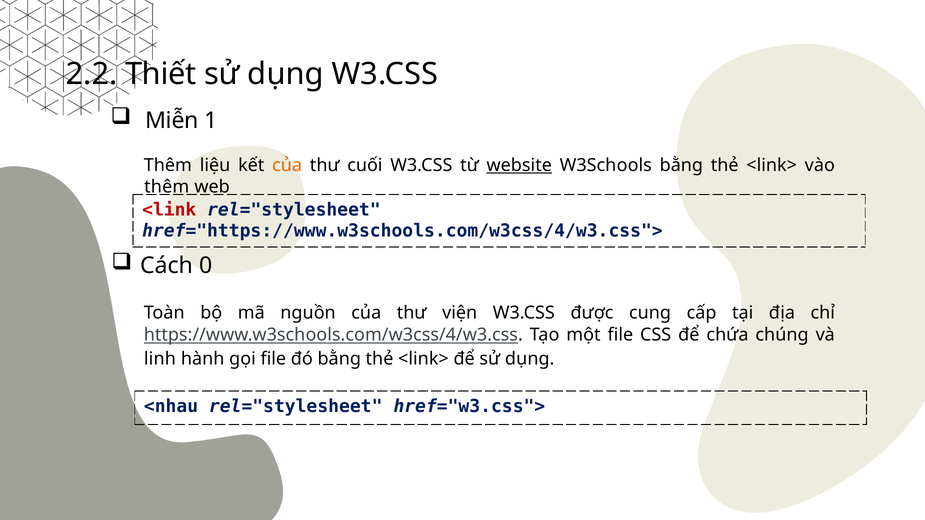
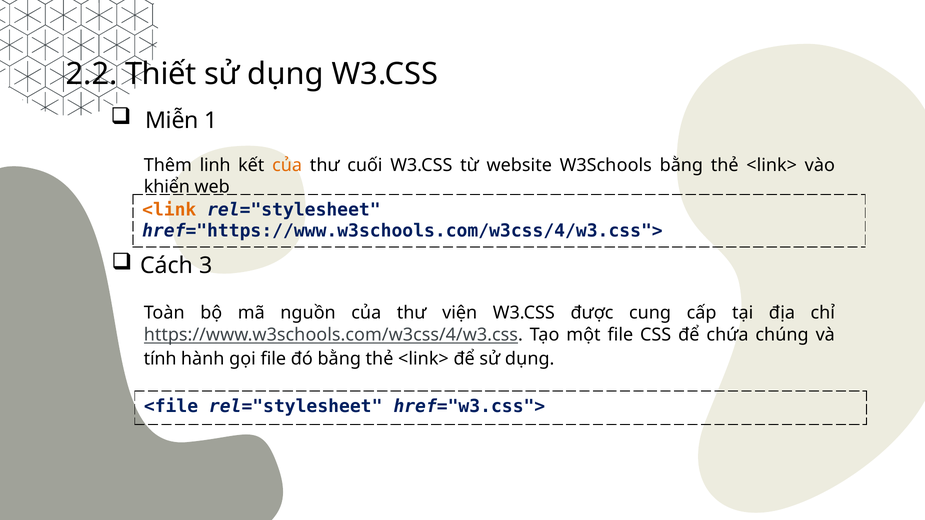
liệu: liệu -> linh
website underline: present -> none
thêm at (167, 187): thêm -> khiển
<link colour: red -> orange
0: 0 -> 3
linh: linh -> tính
<nhau: <nhau -> <file
